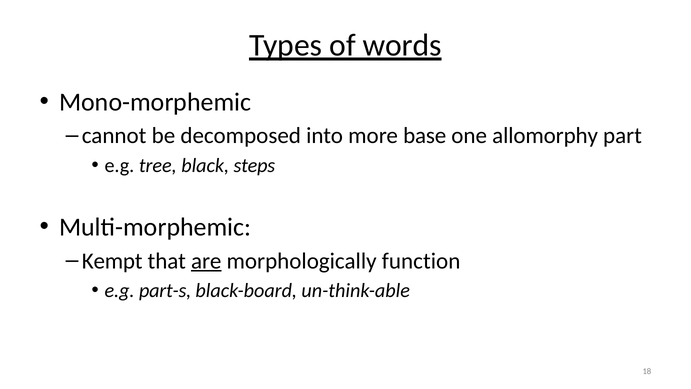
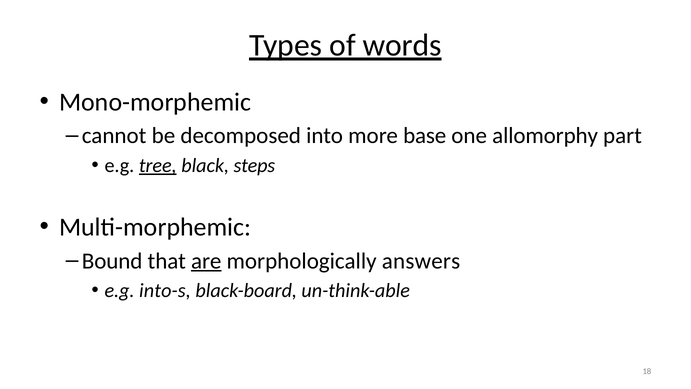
tree underline: none -> present
Kempt: Kempt -> Bound
function: function -> answers
part-s: part-s -> into-s
